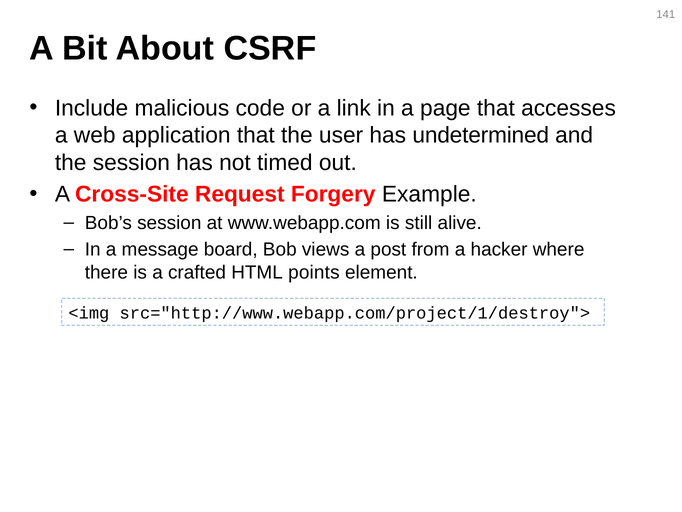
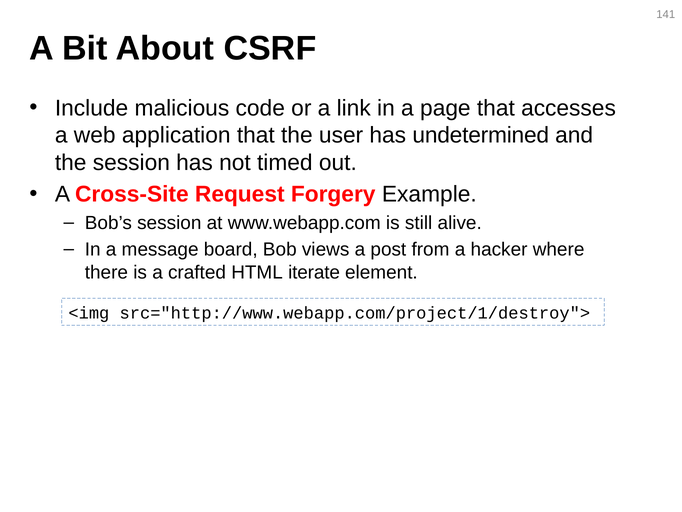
points: points -> iterate
